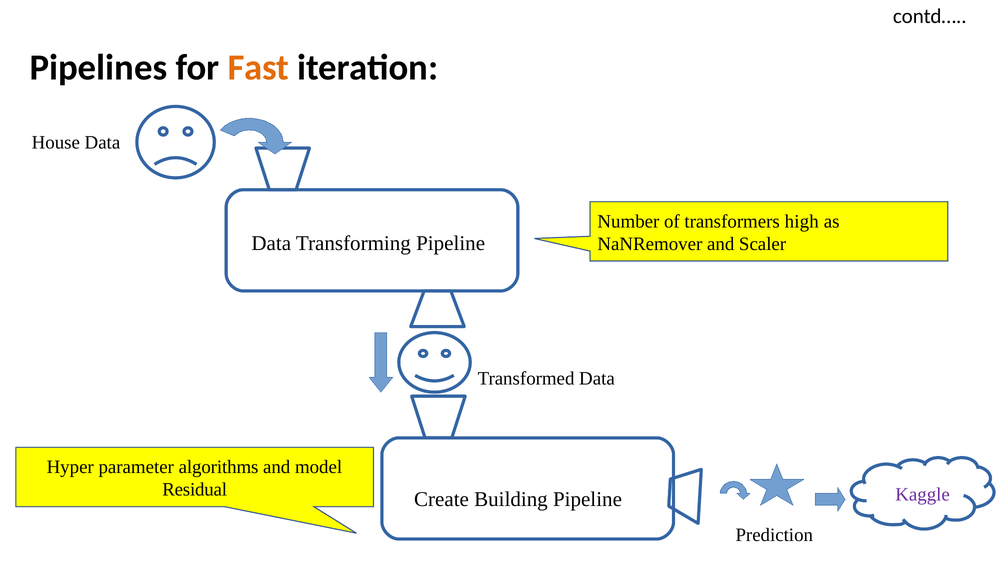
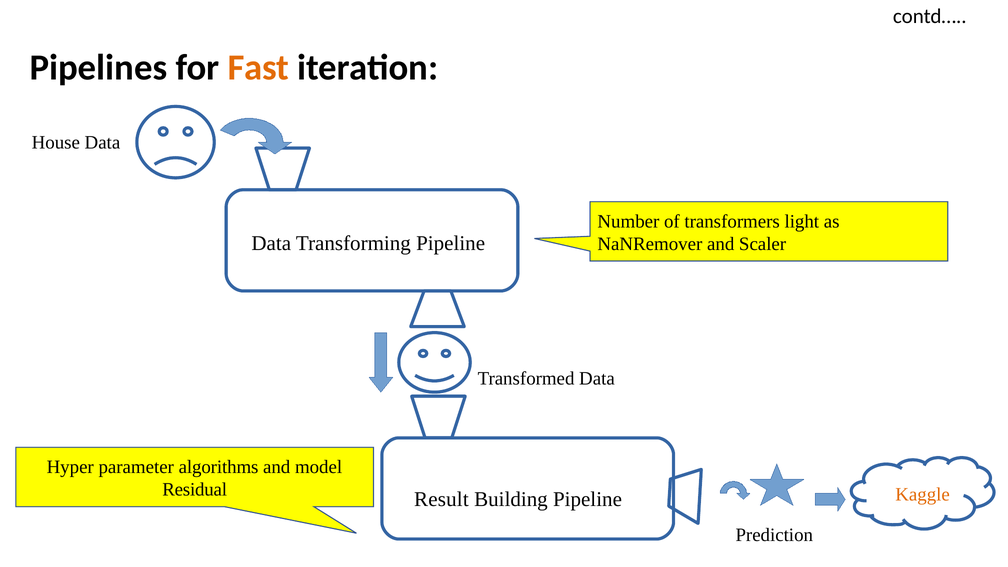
high: high -> light
Kaggle colour: purple -> orange
Create: Create -> Result
